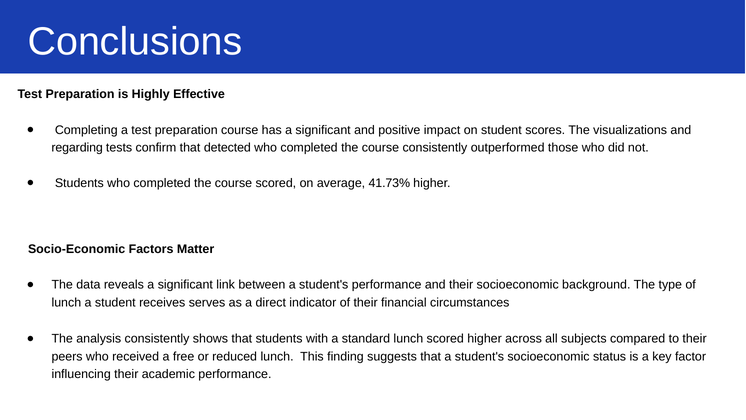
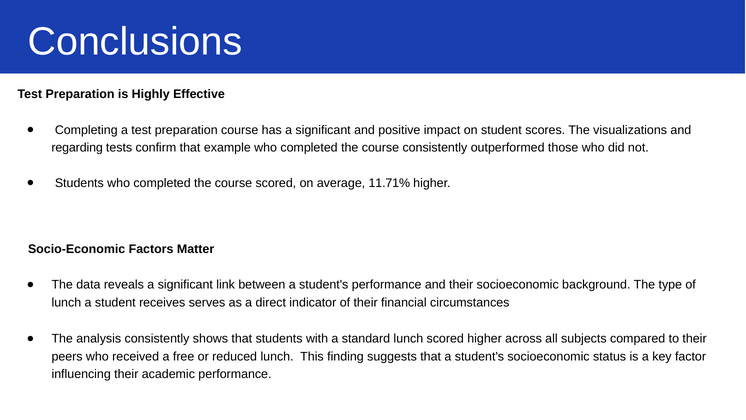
detected: detected -> example
41.73%: 41.73% -> 11.71%
